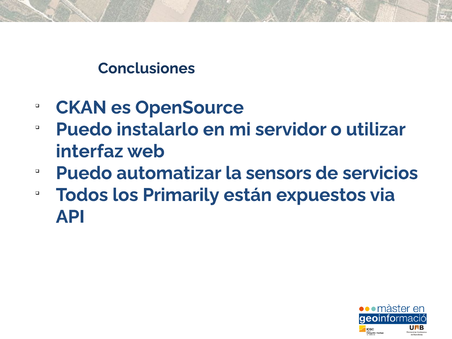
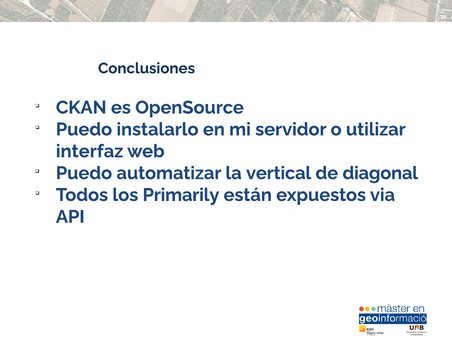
sensors: sensors -> vertical
servicios: servicios -> diagonal
